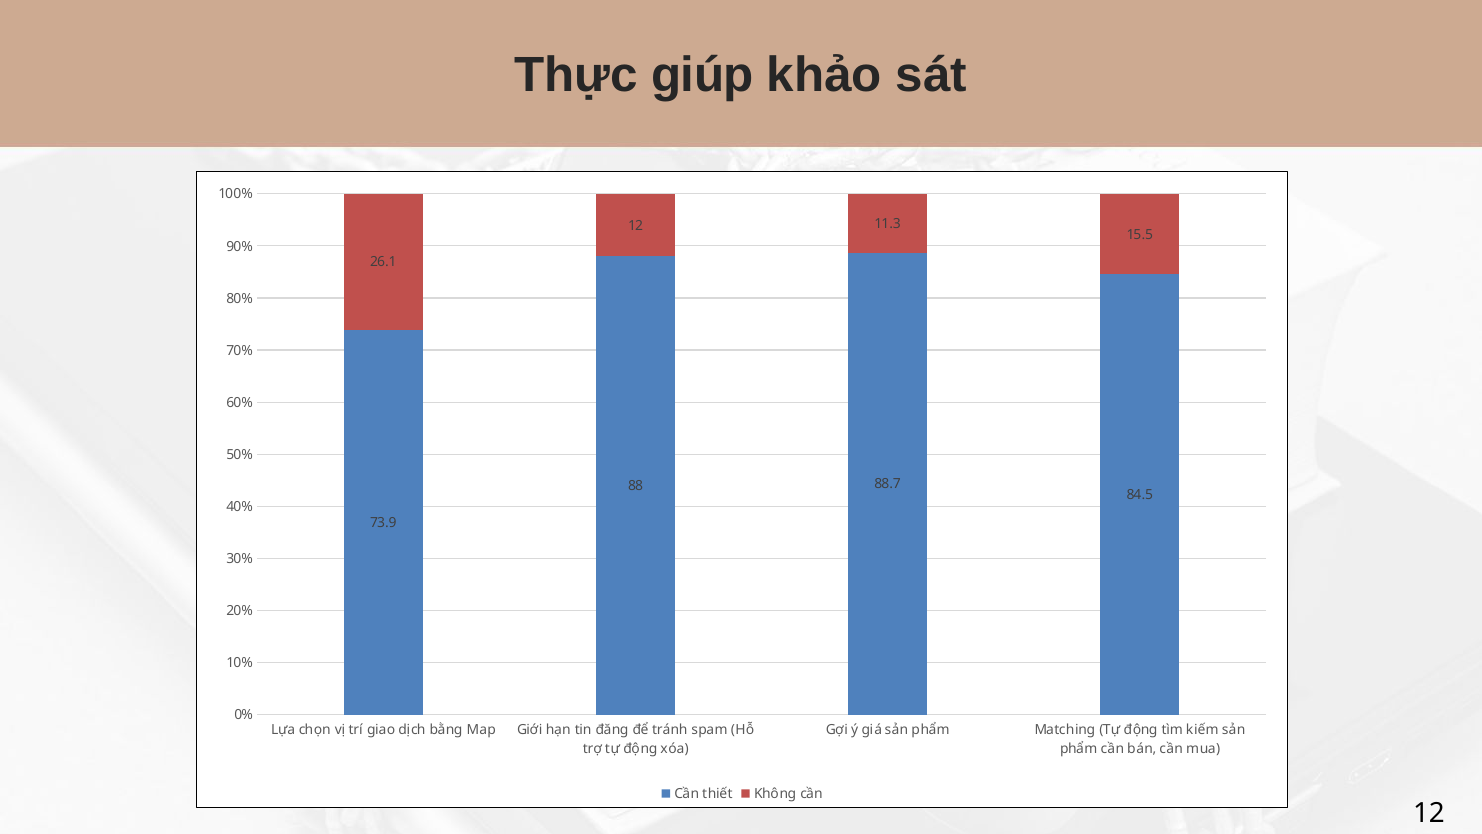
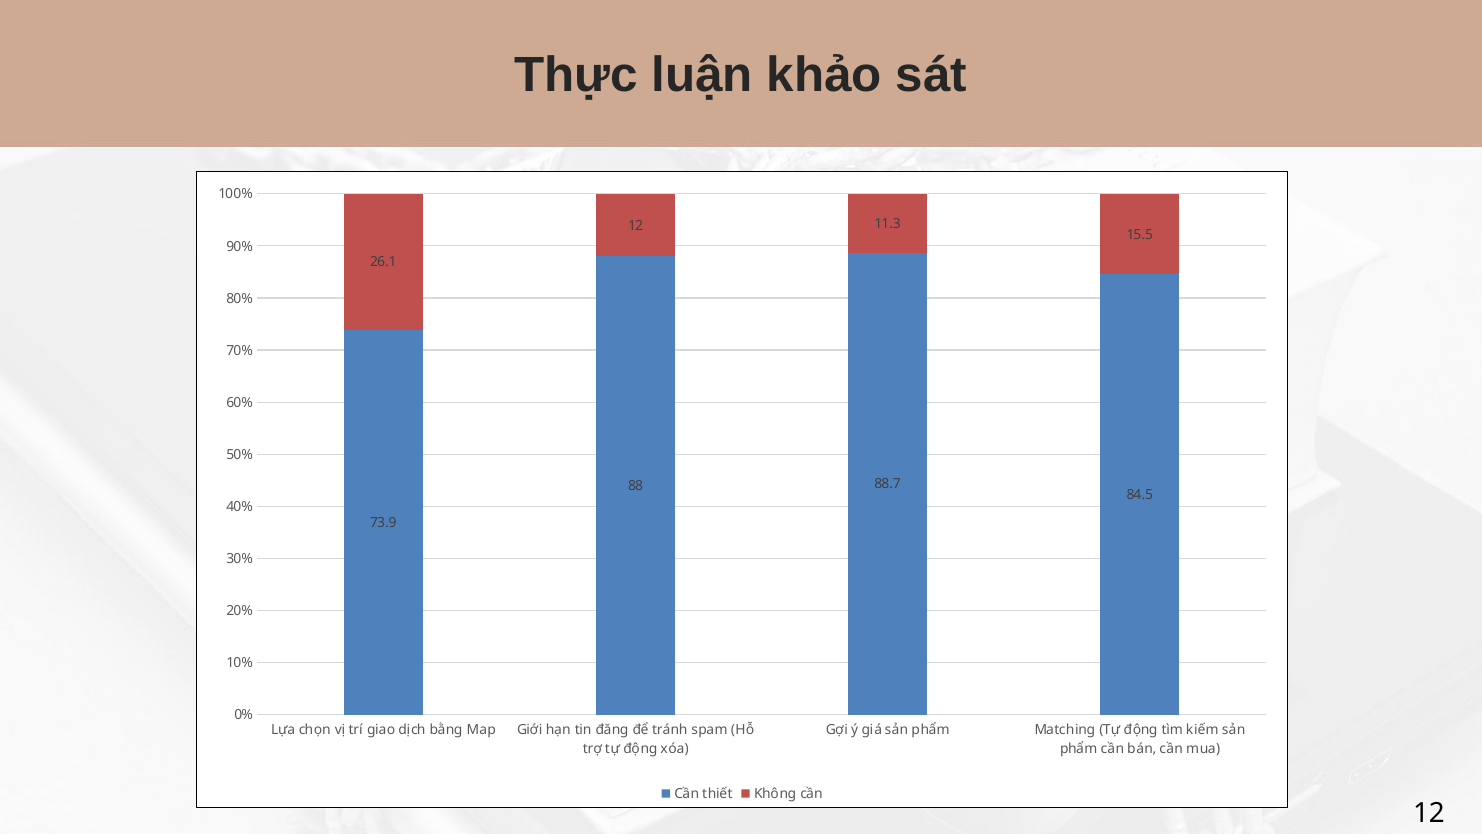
giúp: giúp -> luận
